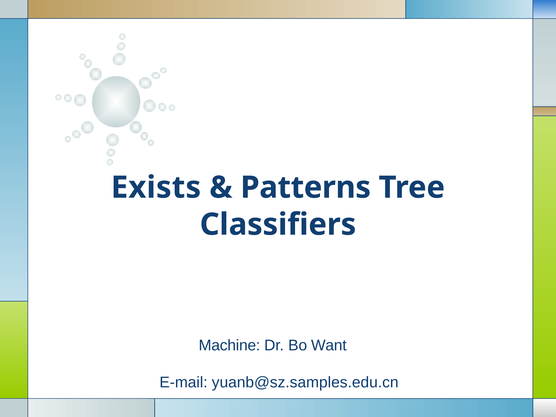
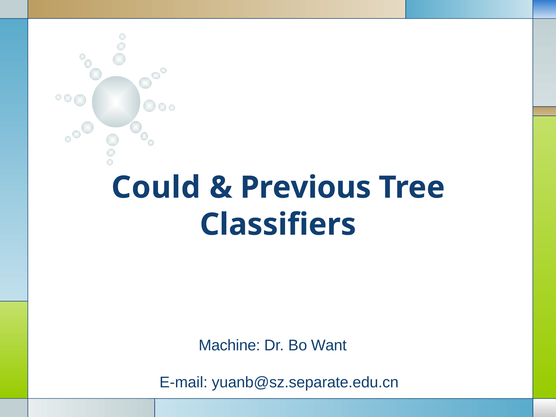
Exists: Exists -> Could
Patterns: Patterns -> Previous
yuanb@sz.samples.edu.cn: yuanb@sz.samples.edu.cn -> yuanb@sz.separate.edu.cn
